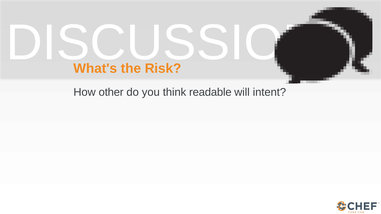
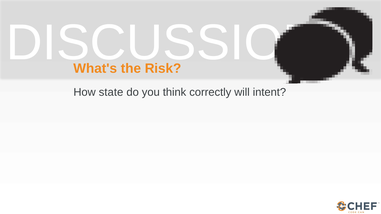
other: other -> state
readable: readable -> correctly
